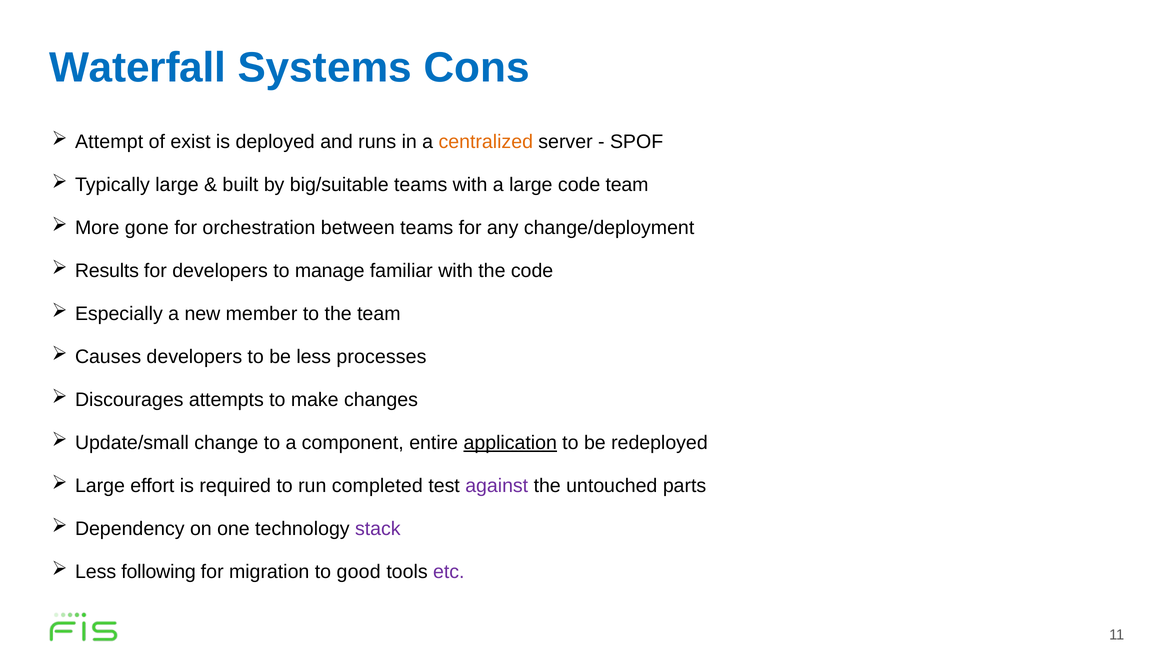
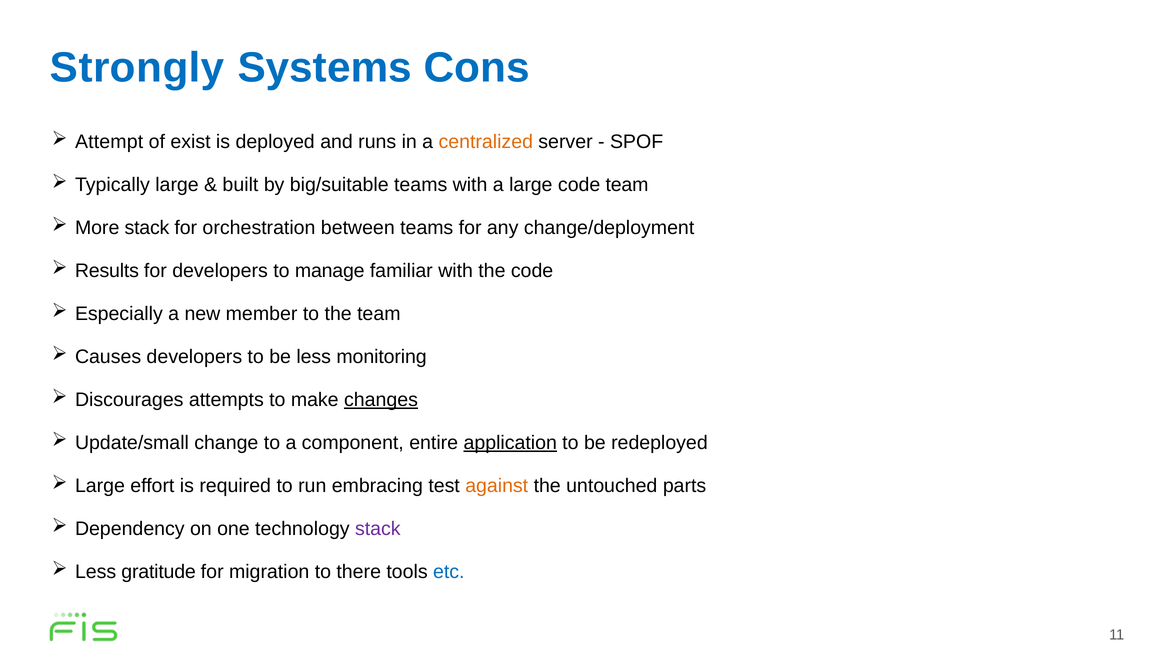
Waterfall: Waterfall -> Strongly
More gone: gone -> stack
processes: processes -> monitoring
changes underline: none -> present
completed: completed -> embracing
against colour: purple -> orange
following: following -> gratitude
good: good -> there
etc colour: purple -> blue
